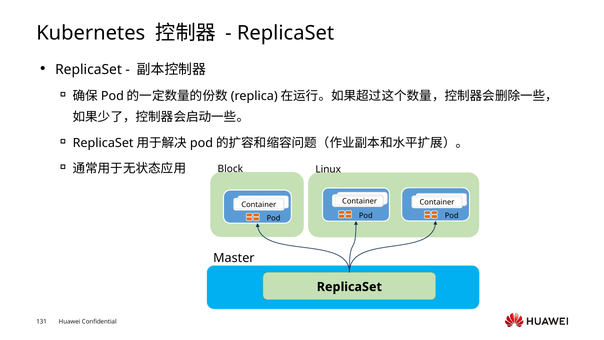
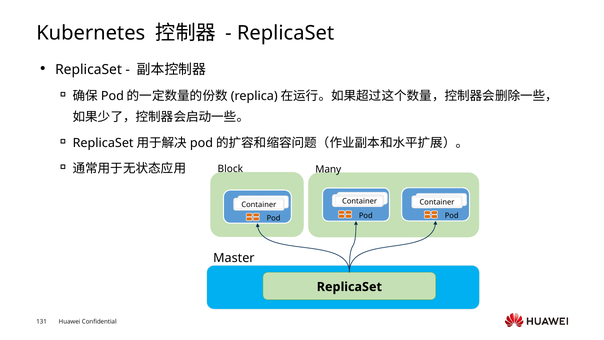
Linux: Linux -> Many
